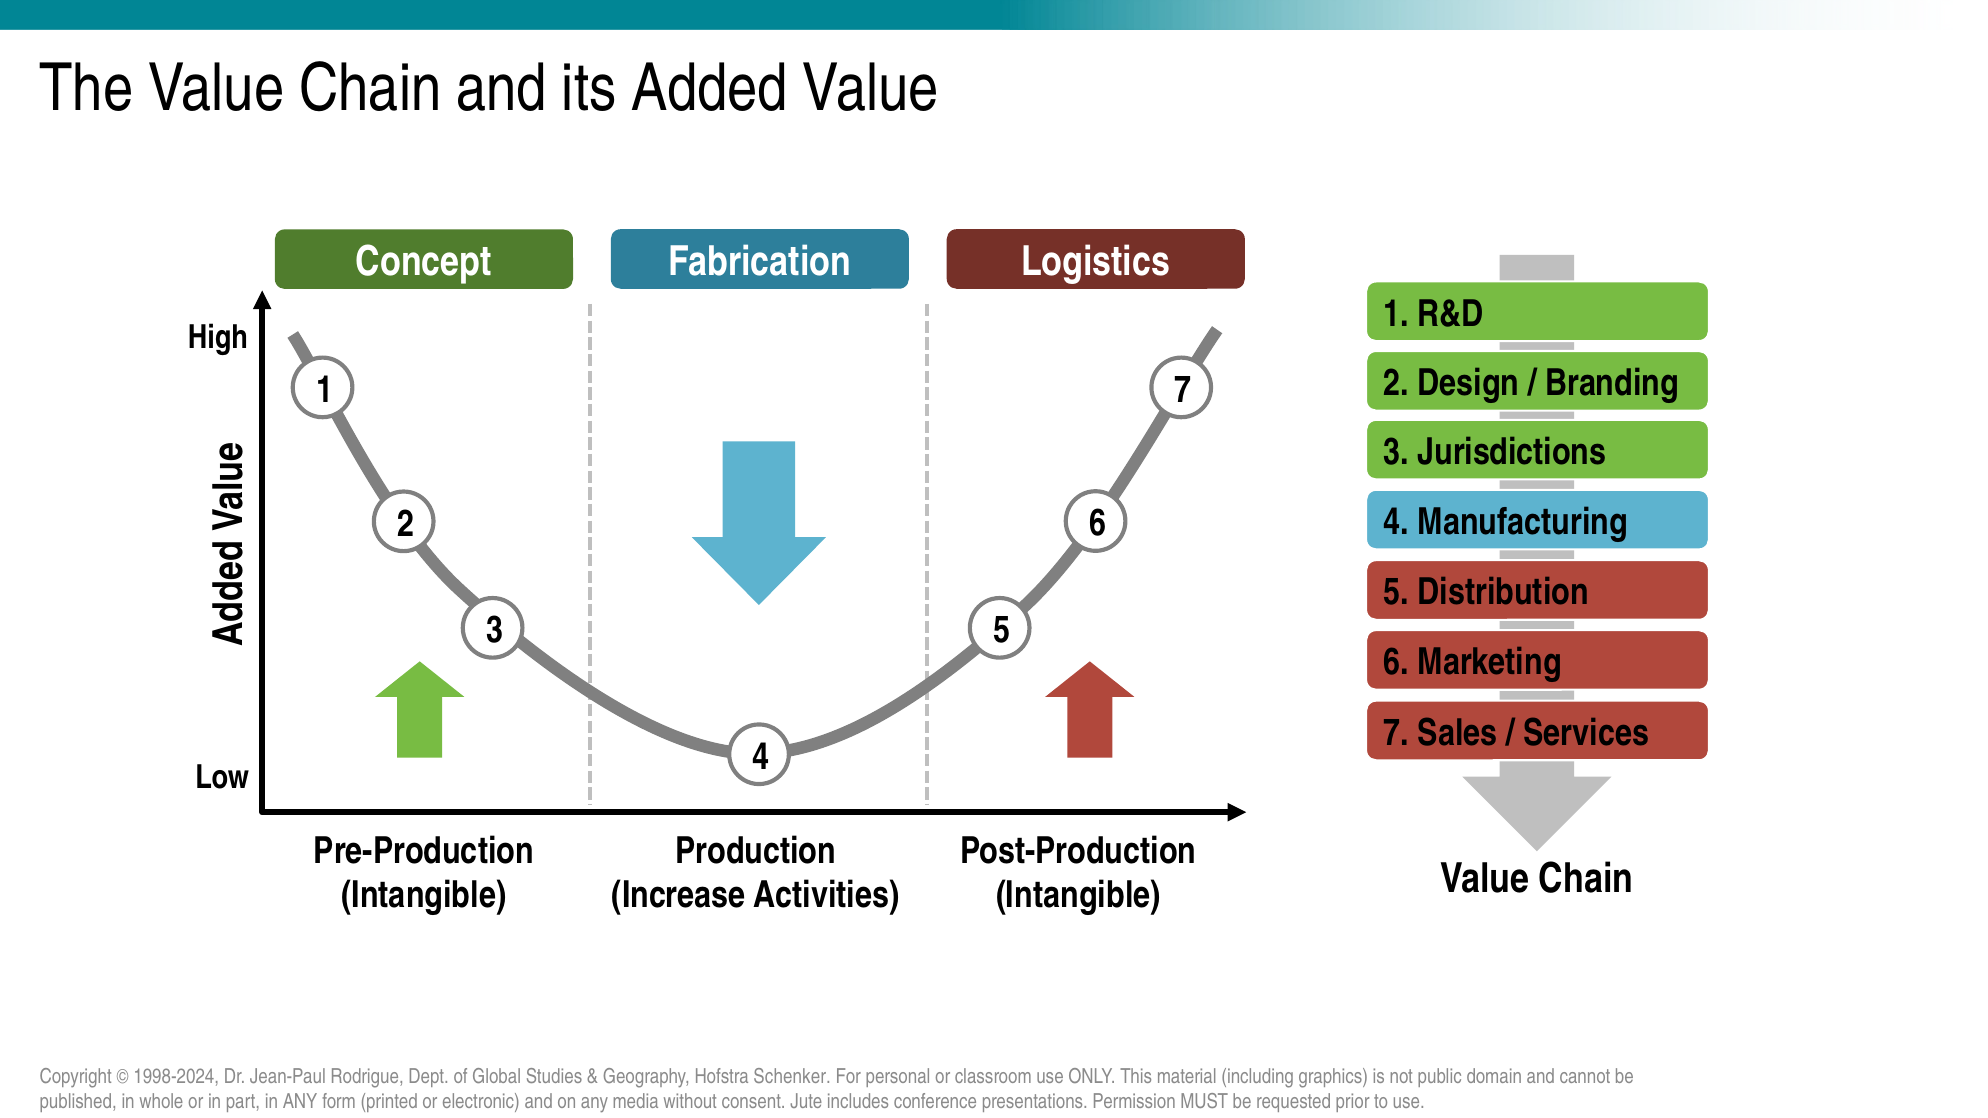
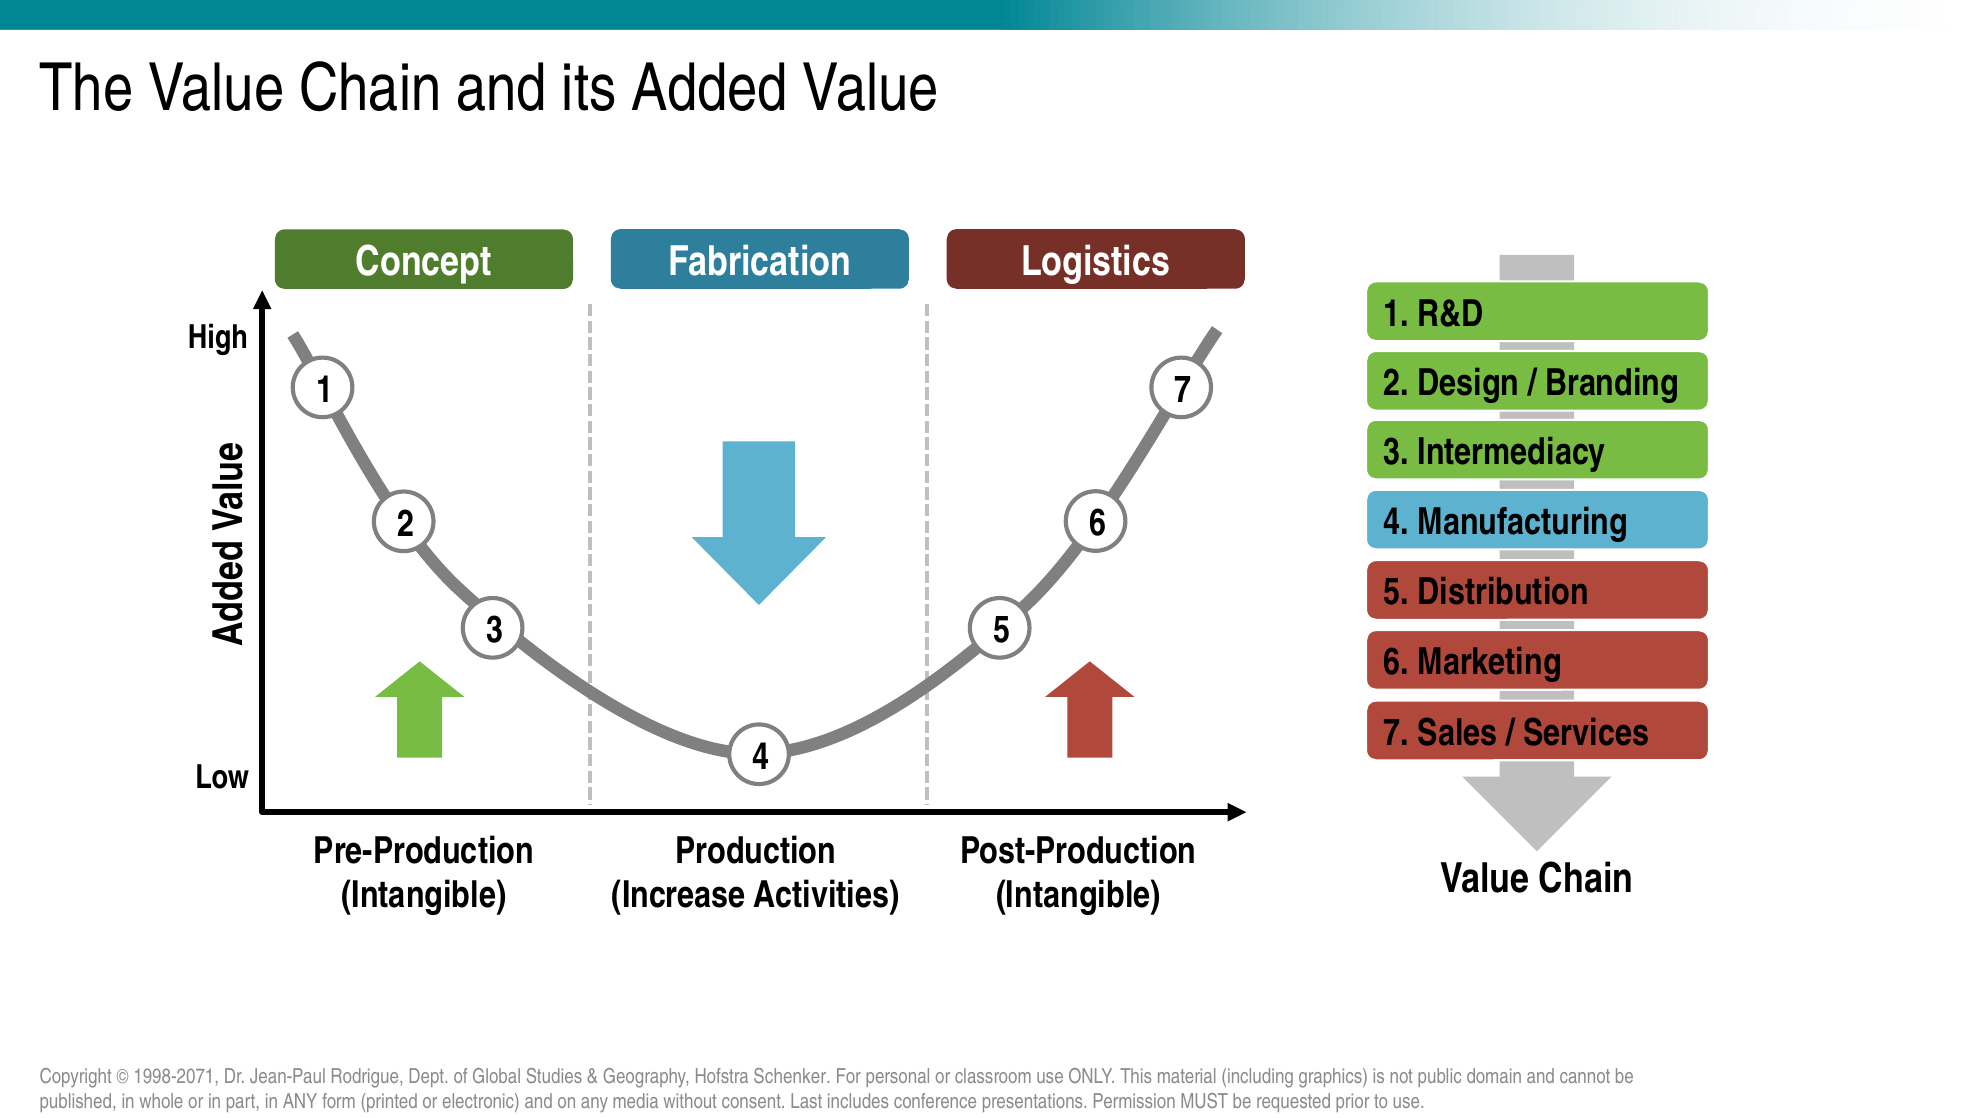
Jurisdictions: Jurisdictions -> Intermediacy
1998-2024: 1998-2024 -> 1998-2071
Jute: Jute -> Last
